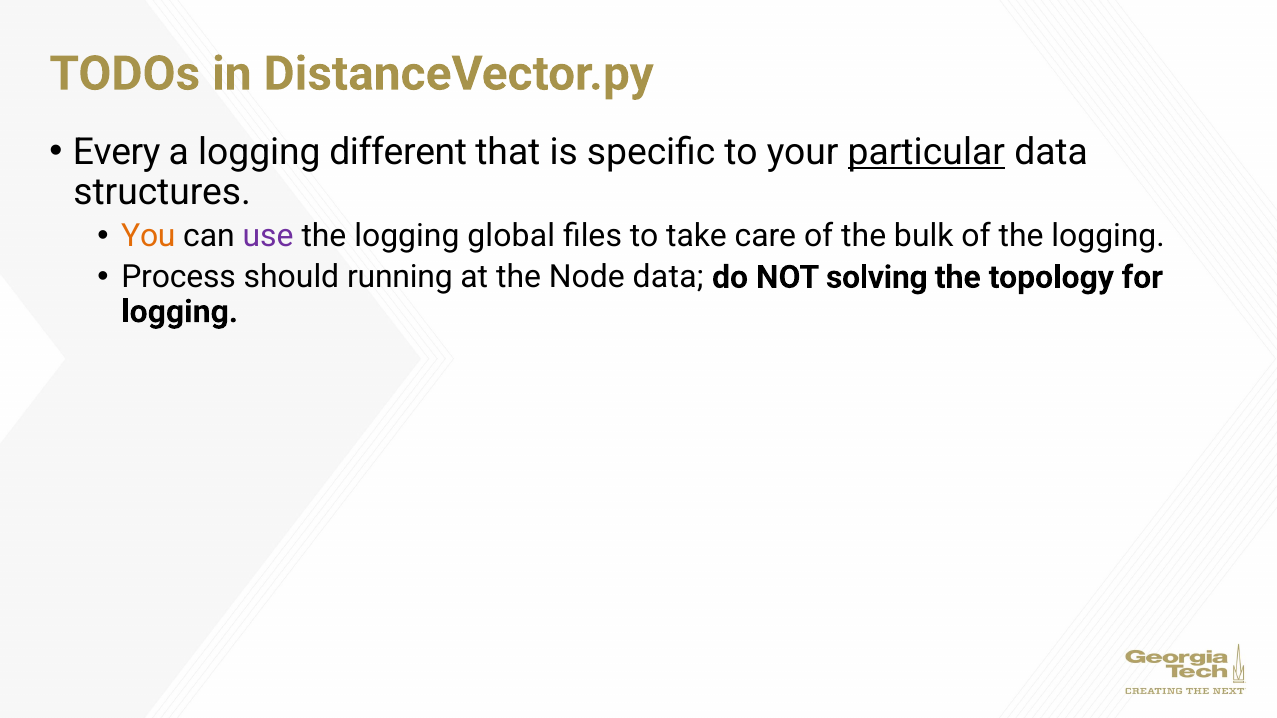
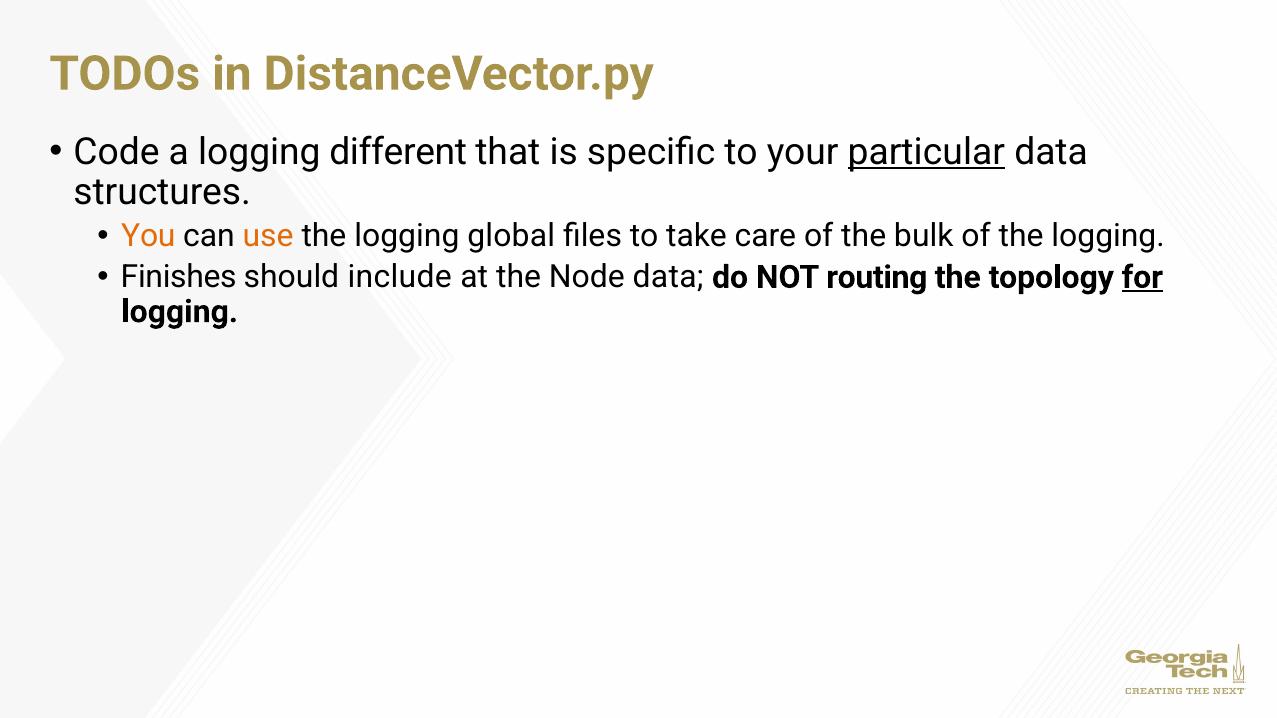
Every: Every -> Code
use colour: purple -> orange
Process: Process -> Finishes
running: running -> include
solving: solving -> routing
for underline: none -> present
